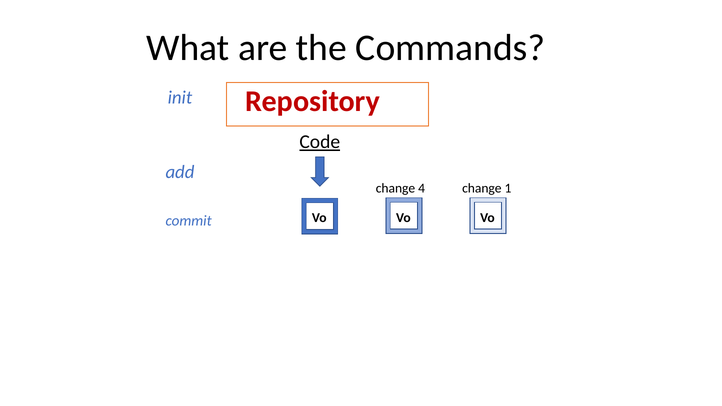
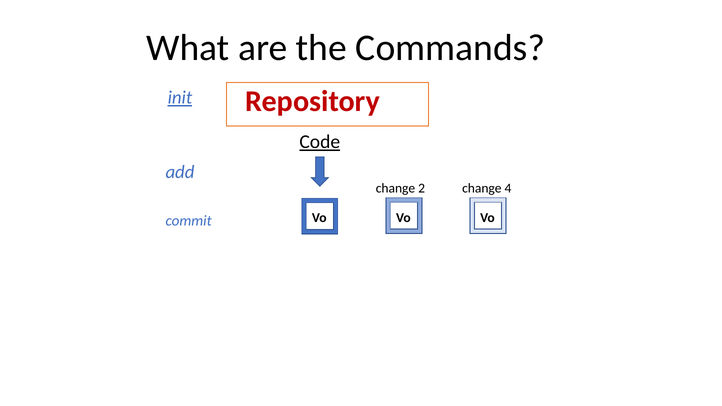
init underline: none -> present
4: 4 -> 2
1: 1 -> 4
